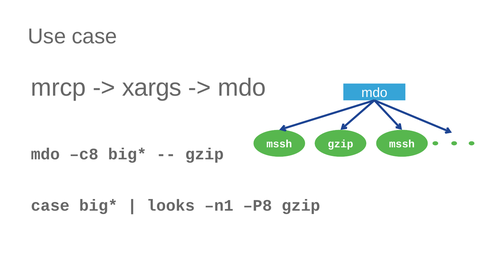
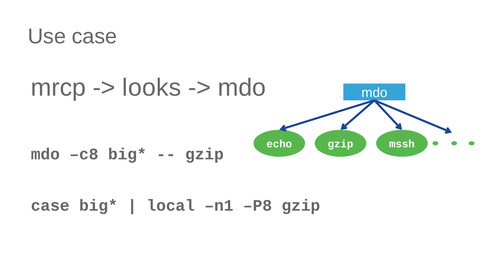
xargs: xargs -> looks
mssh at (279, 144): mssh -> echo
looks: looks -> local
